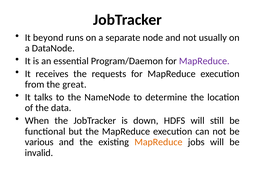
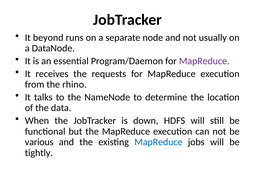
great: great -> rhino
MapReduce at (158, 142) colour: orange -> blue
invalid: invalid -> tightly
